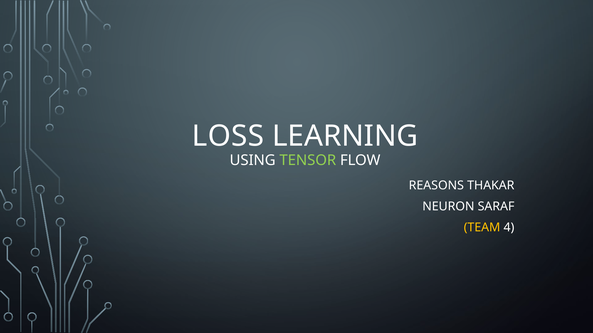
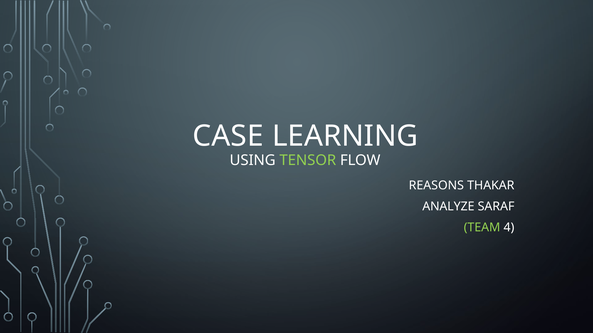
LOSS: LOSS -> CASE
NEURON: NEURON -> ANALYZE
TEAM colour: yellow -> light green
